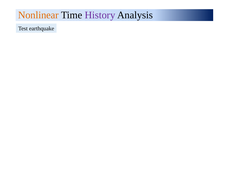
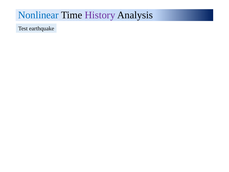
Nonlinear colour: orange -> blue
